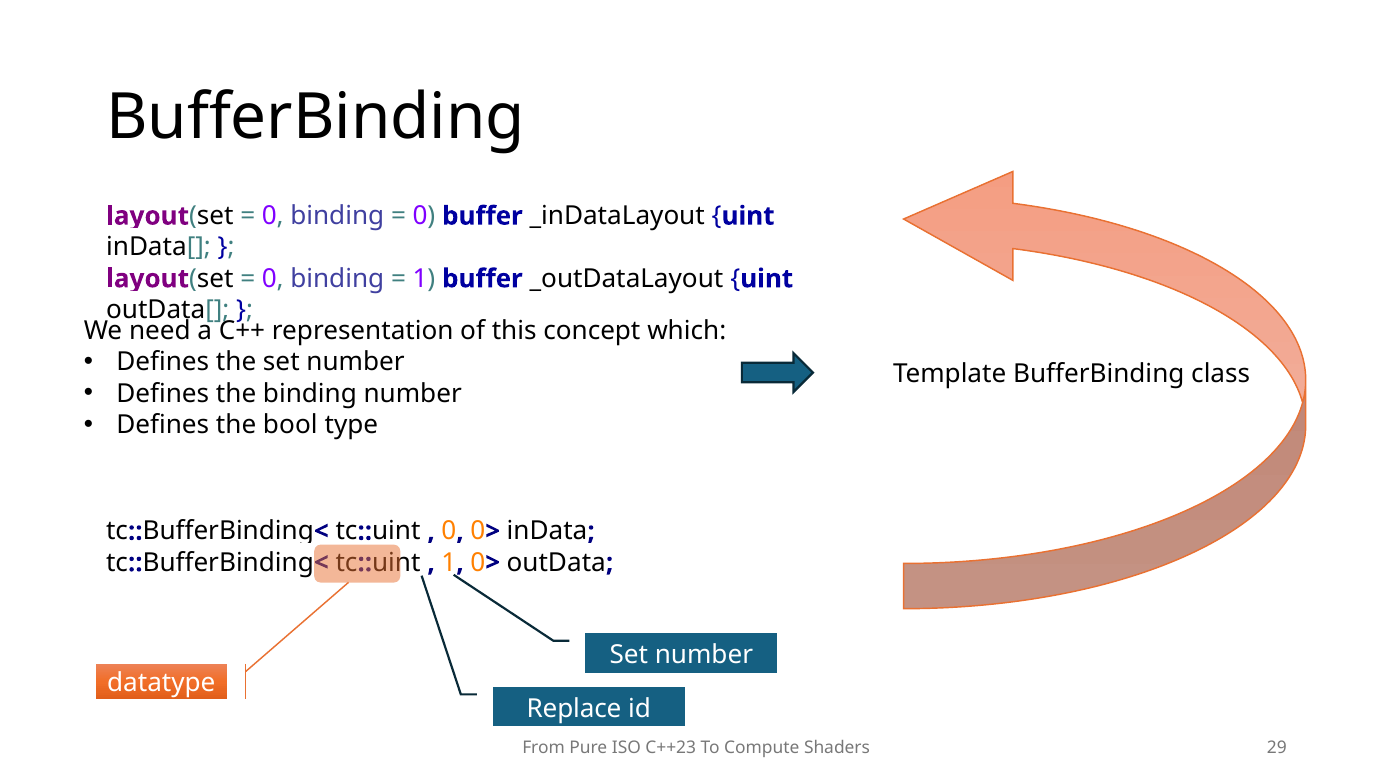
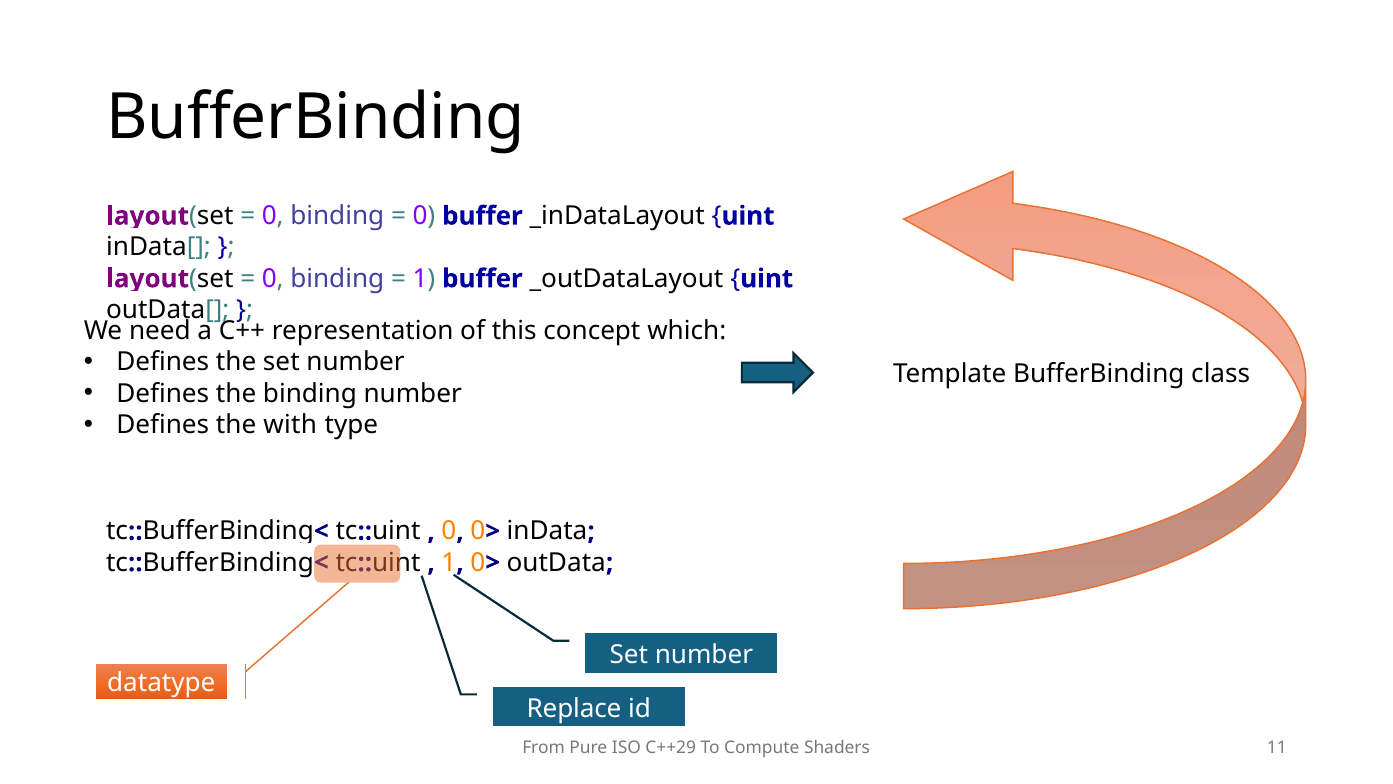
bool: bool -> with
C++23: C++23 -> C++29
29: 29 -> 11
